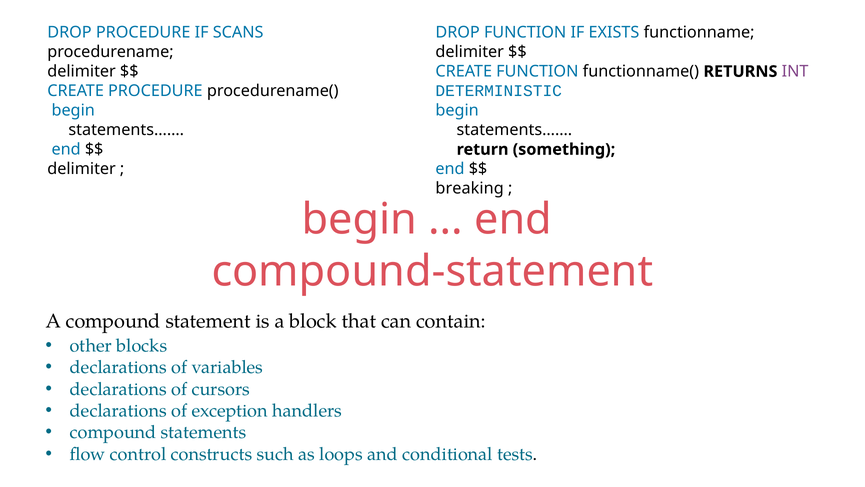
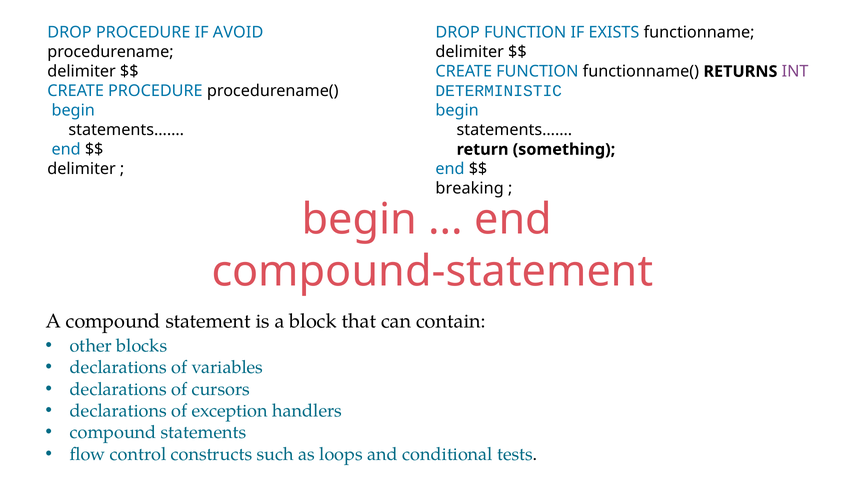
SCANS: SCANS -> AVOID
